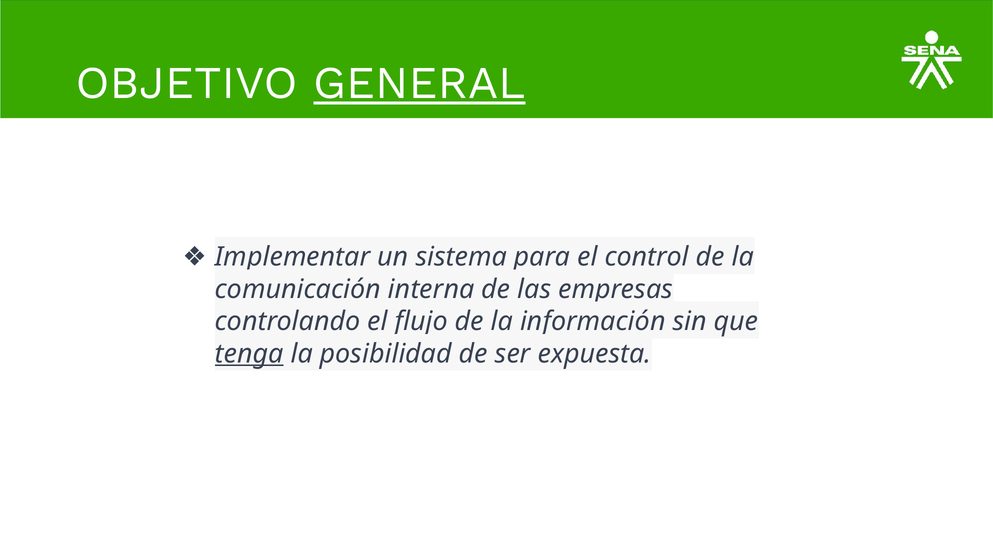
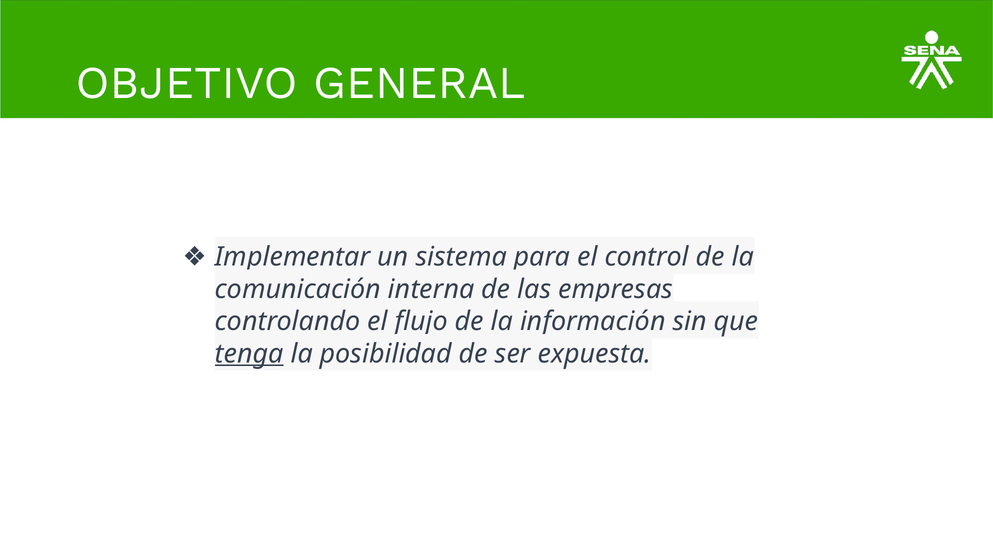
GENERAL underline: present -> none
